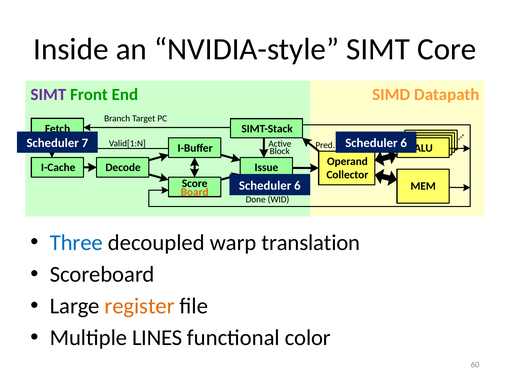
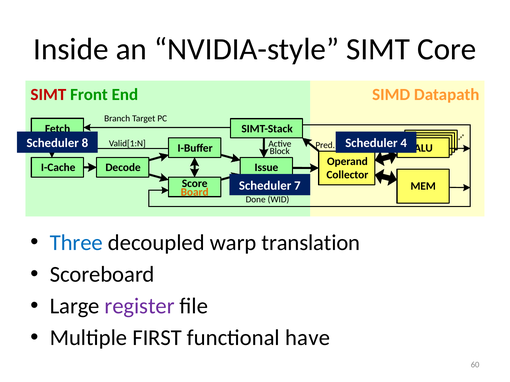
SIMT at (48, 95) colour: purple -> red
7: 7 -> 8
6 at (404, 143): 6 -> 4
6 at (297, 186): 6 -> 7
register colour: orange -> purple
LINES: LINES -> FIRST
color: color -> have
